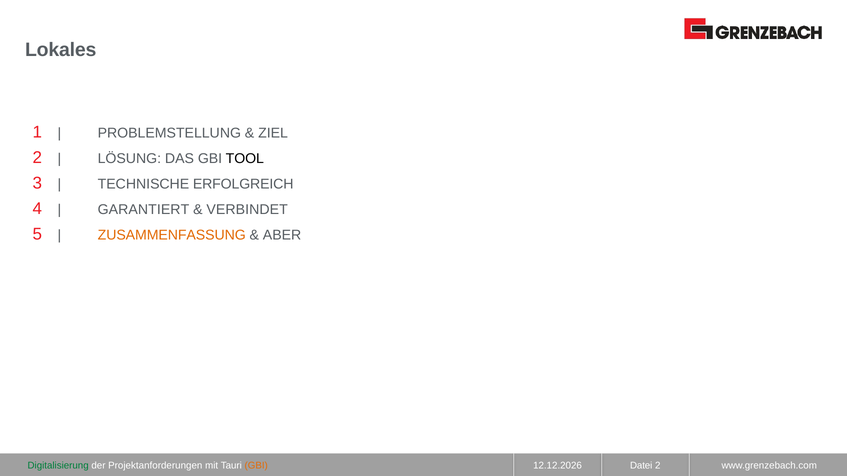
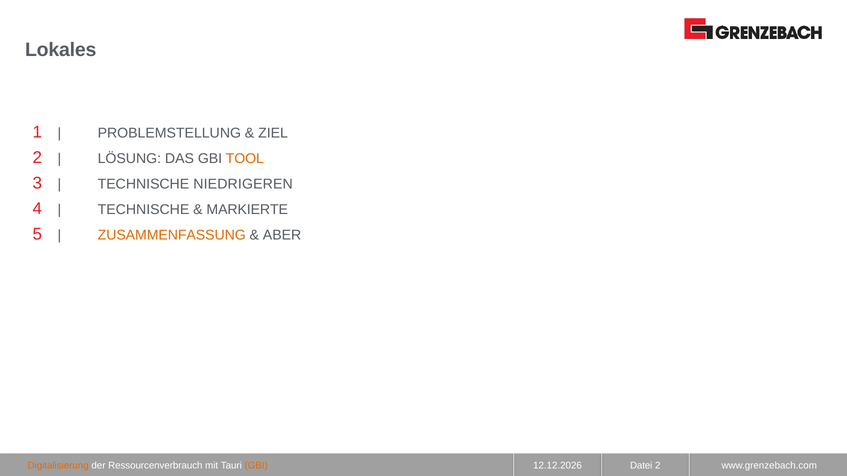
TOOL colour: black -> orange
ERFOLGREICH: ERFOLGREICH -> NIEDRIGEREN
GARANTIERT at (143, 210): GARANTIERT -> TECHNISCHE
VERBINDET: VERBINDET -> MARKIERTE
Digitalisierung colour: green -> orange
Projektanforderungen: Projektanforderungen -> Ressourcenverbrauch
